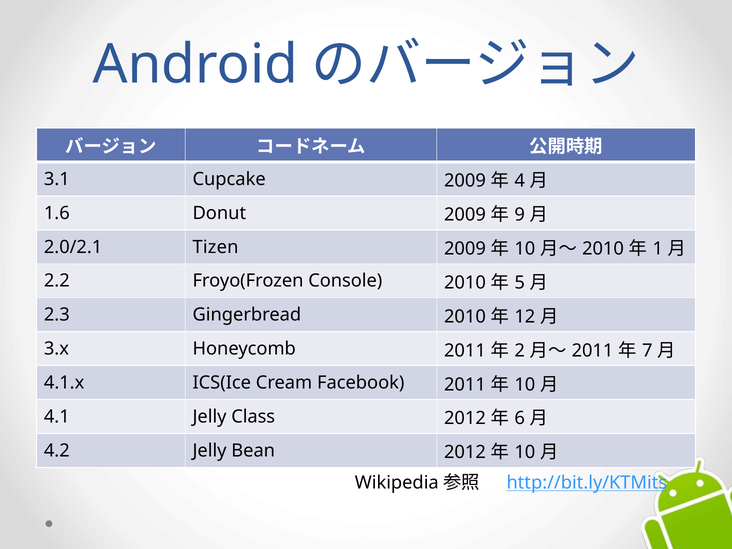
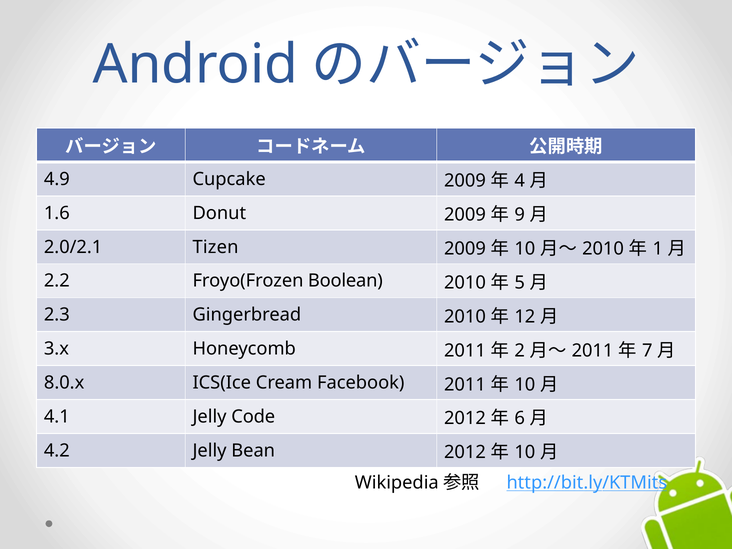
3.1: 3.1 -> 4.9
Console: Console -> Boolean
4.1.x: 4.1.x -> 8.0.x
Class: Class -> Code
